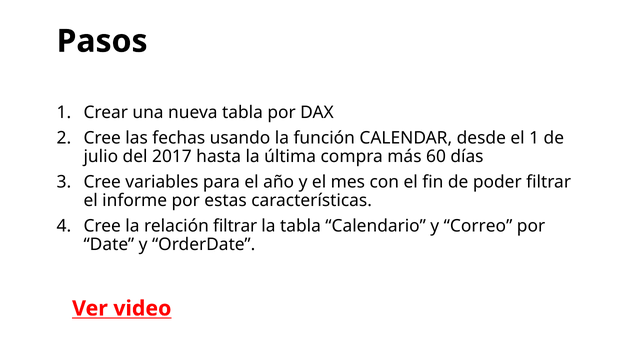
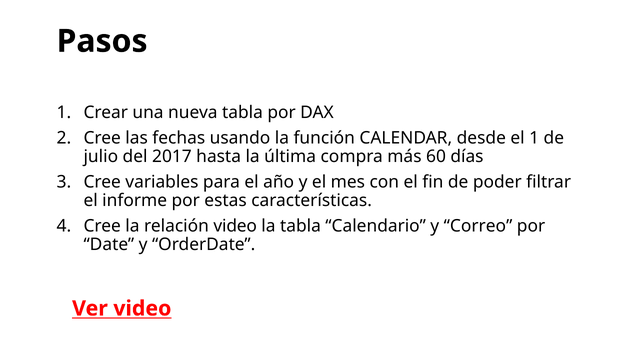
relación filtrar: filtrar -> video
